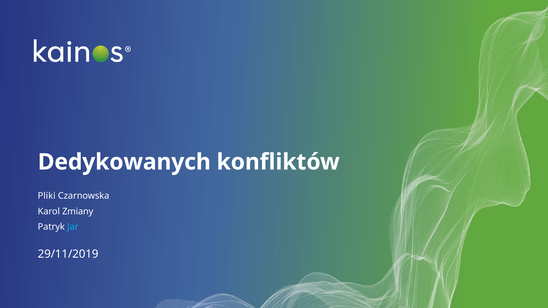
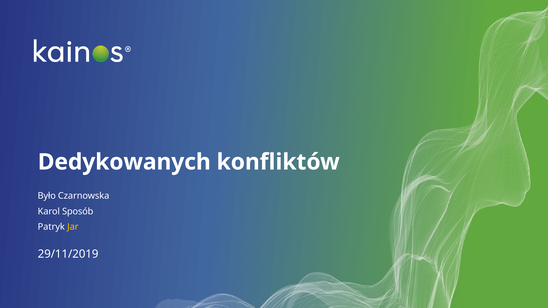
Pliki: Pliki -> Było
Zmiany: Zmiany -> Sposób
Jar colour: light blue -> yellow
